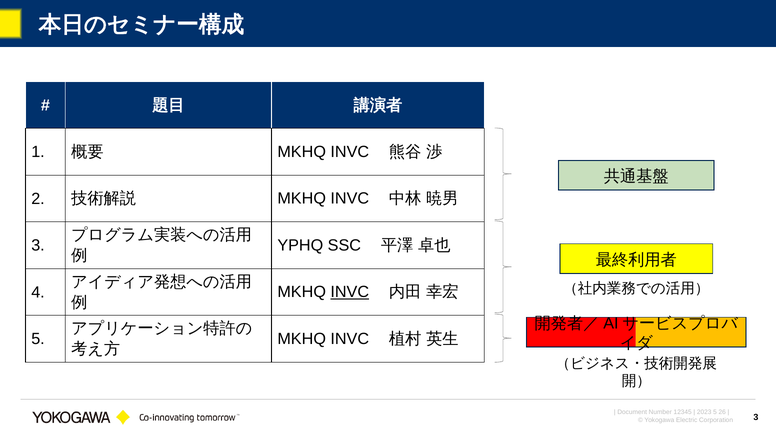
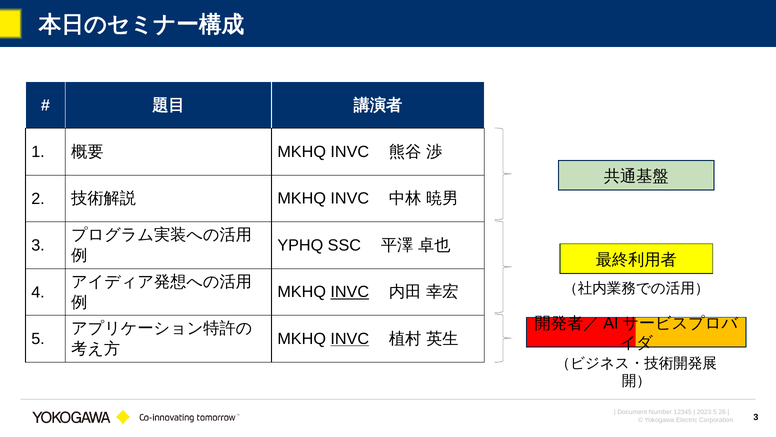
INVC at (350, 338) underline: none -> present
